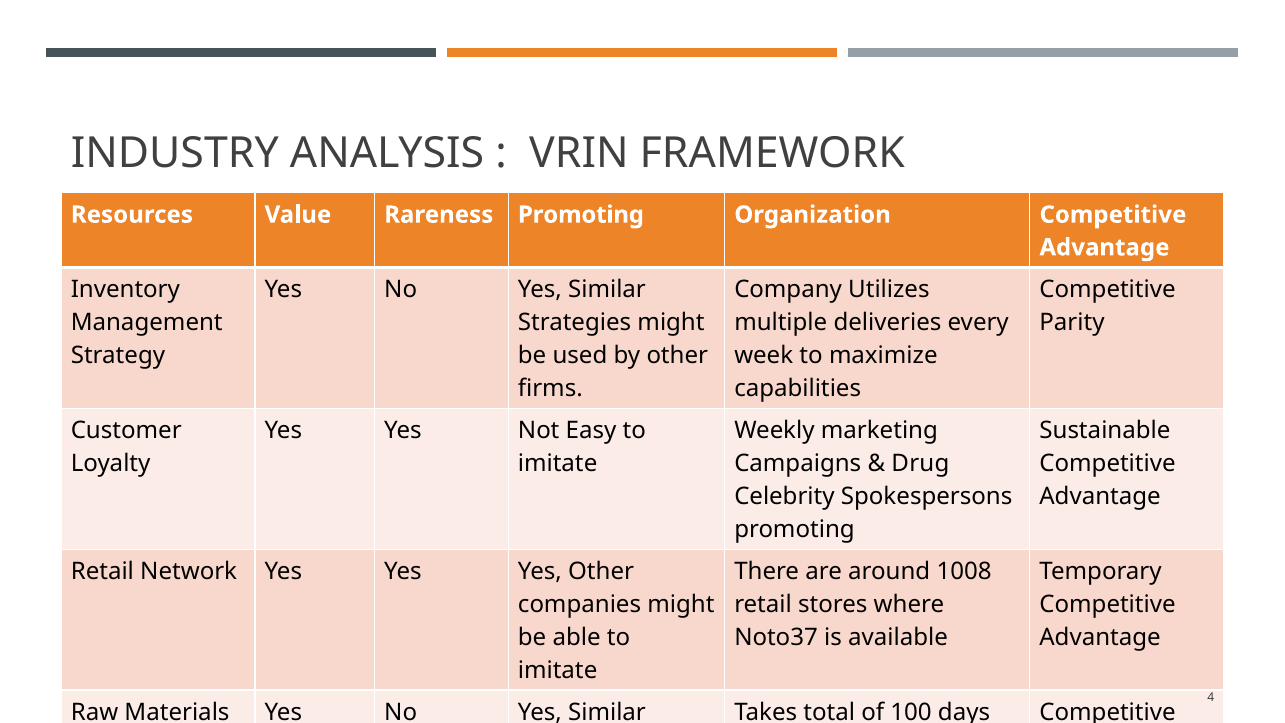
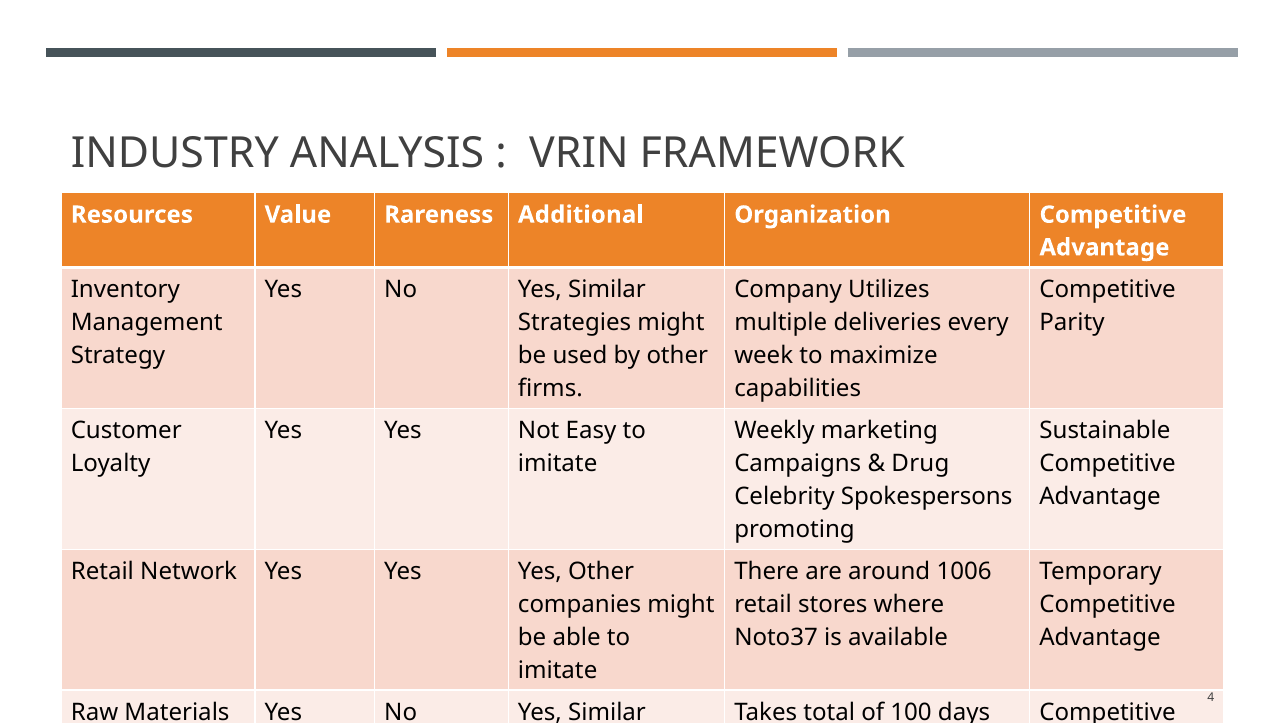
Rareness Promoting: Promoting -> Additional
1008: 1008 -> 1006
